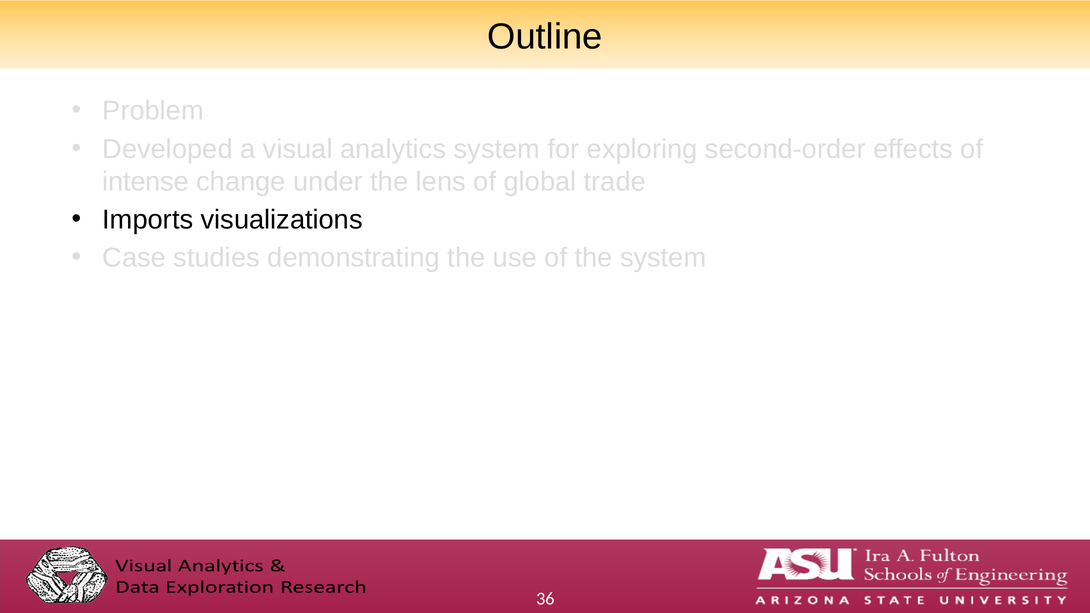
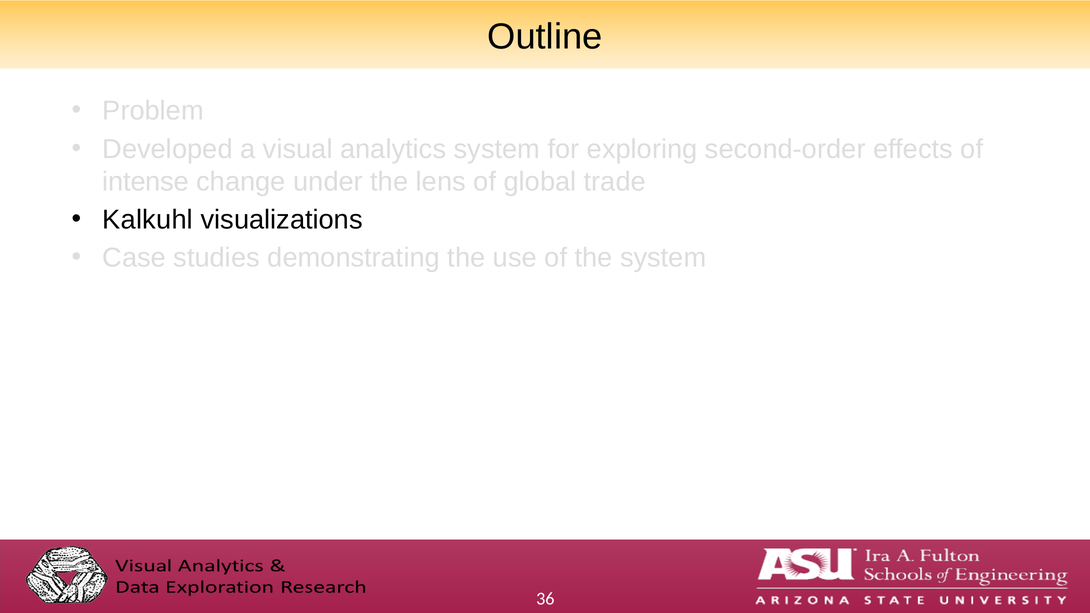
Imports: Imports -> Kalkuhl
